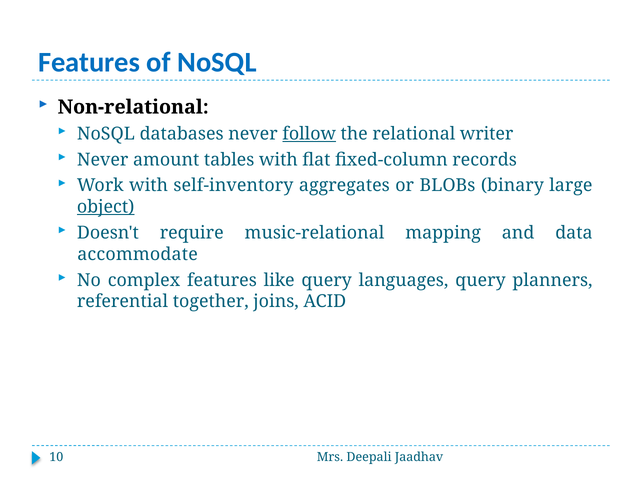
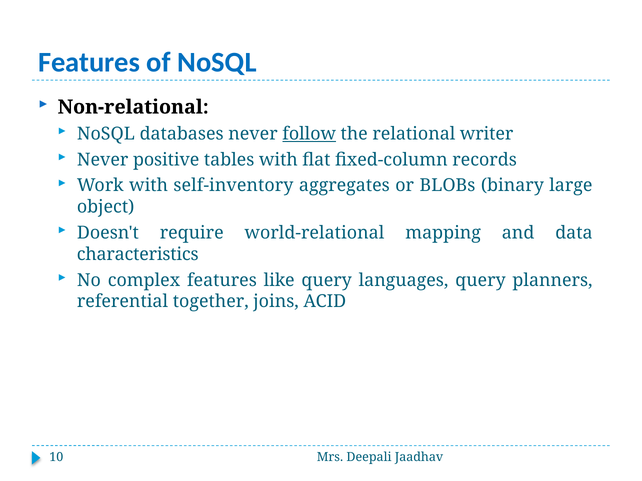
amount: amount -> positive
object underline: present -> none
music-relational: music-relational -> world-relational
accommodate: accommodate -> characteristics
